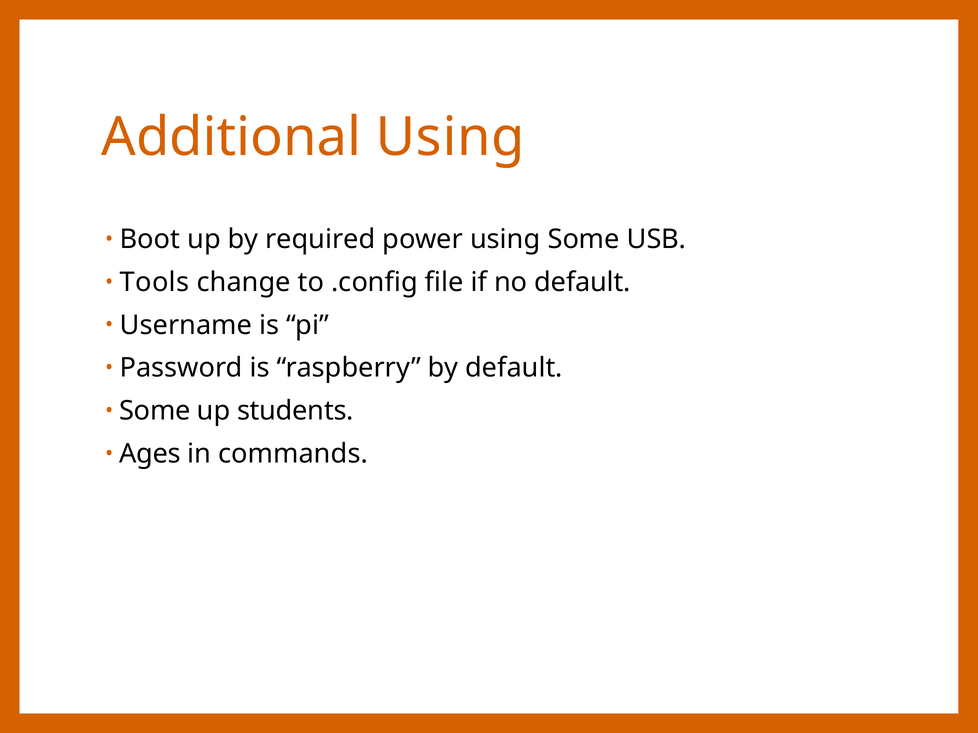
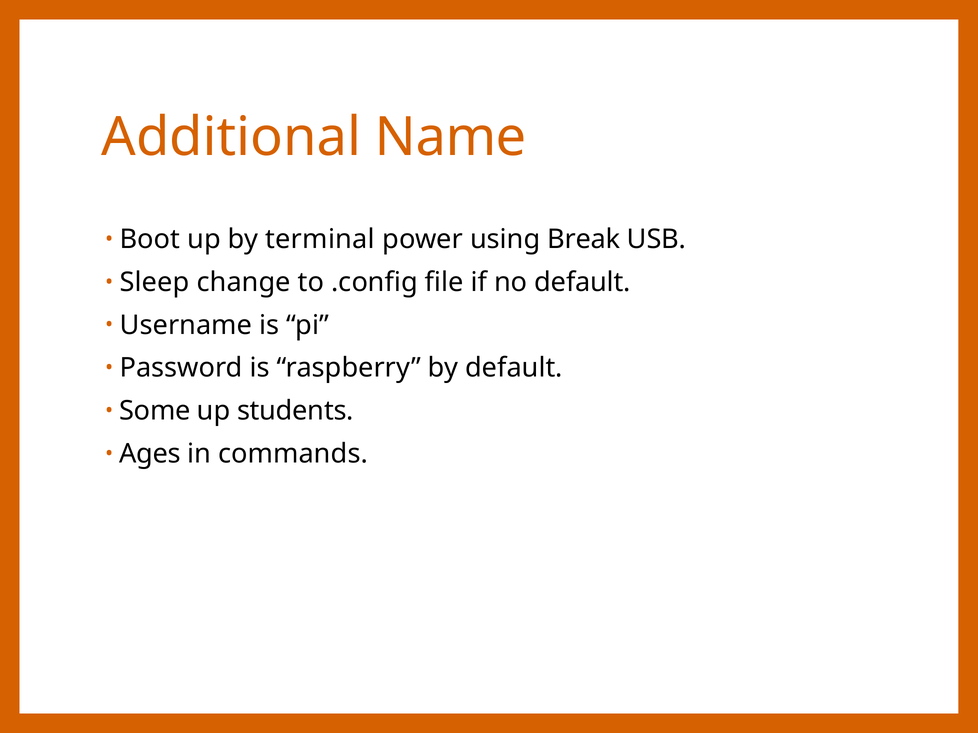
Additional Using: Using -> Name
required: required -> terminal
using Some: Some -> Break
Tools: Tools -> Sleep
